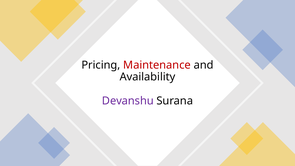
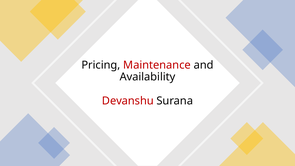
Devanshu colour: purple -> red
